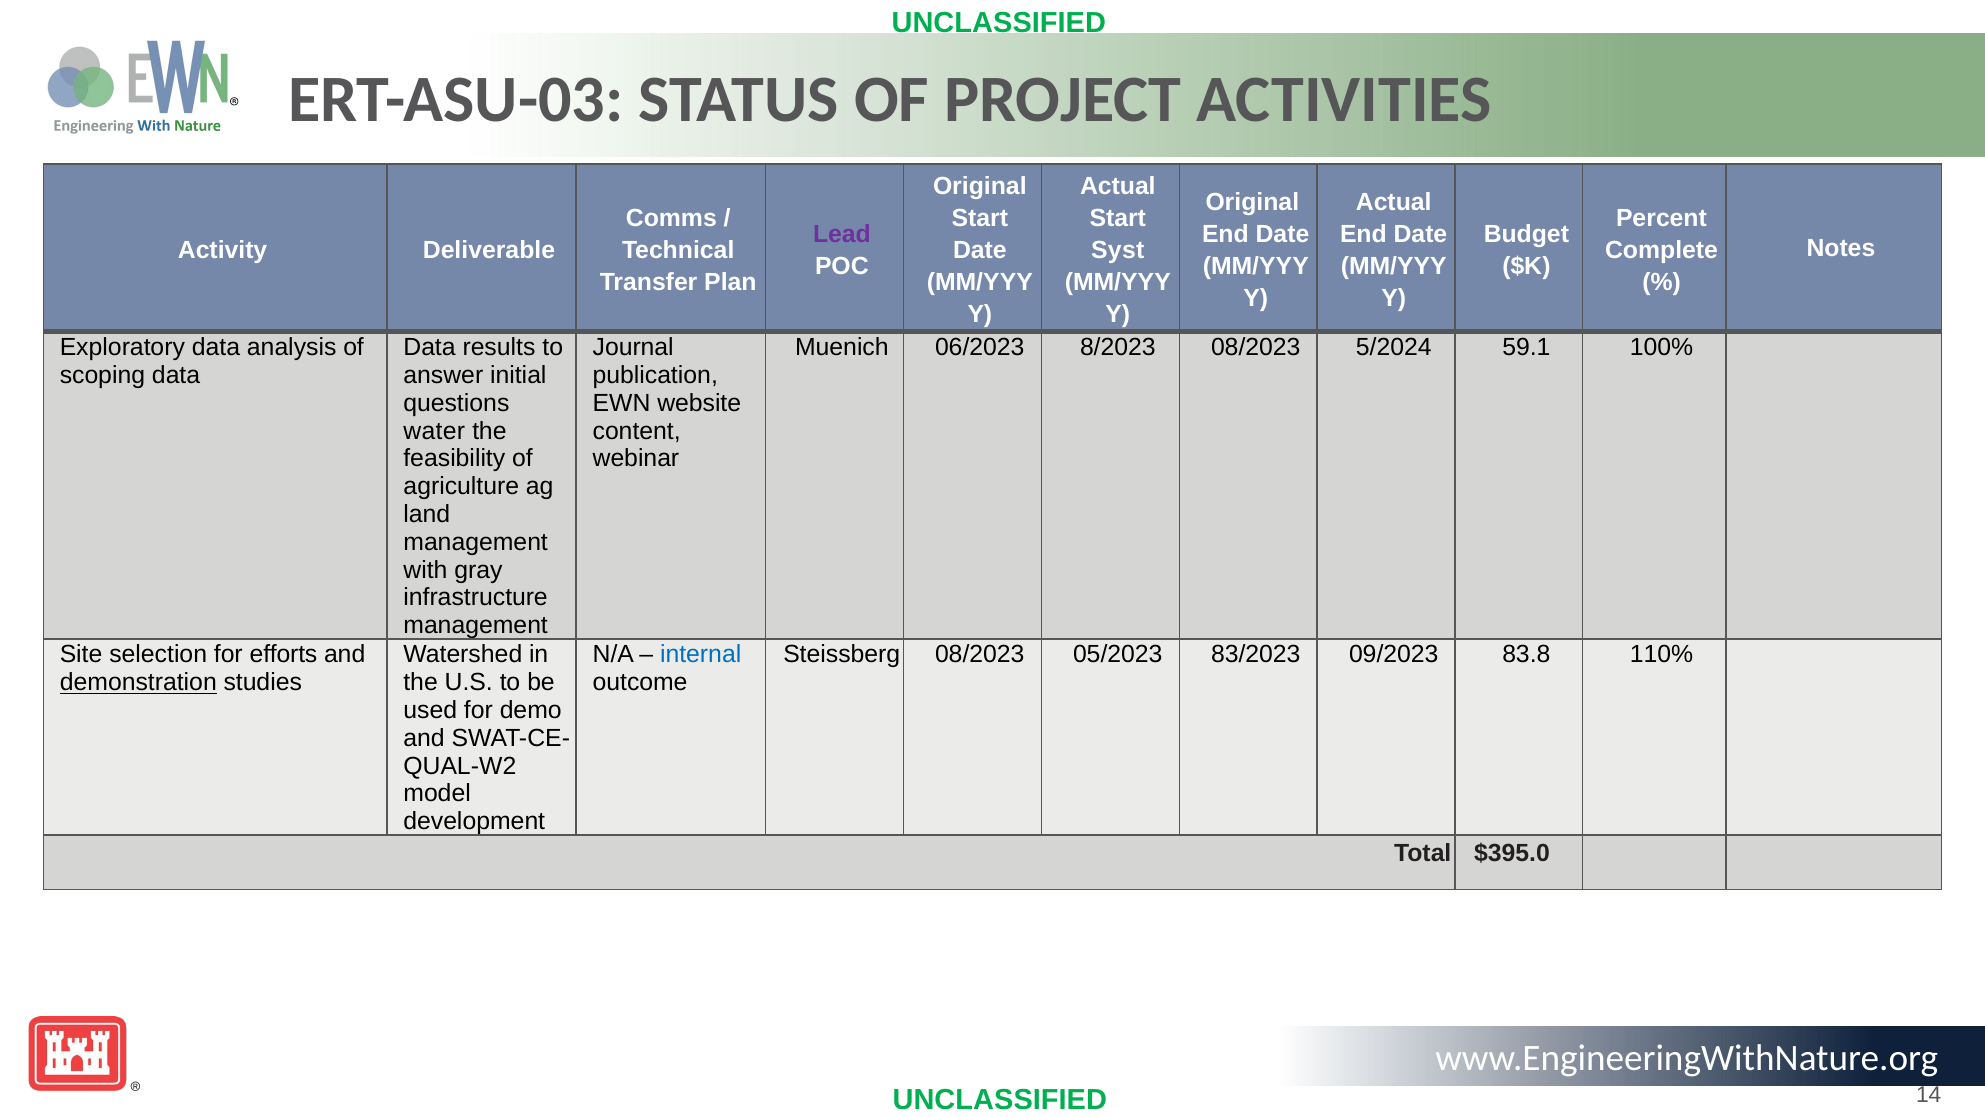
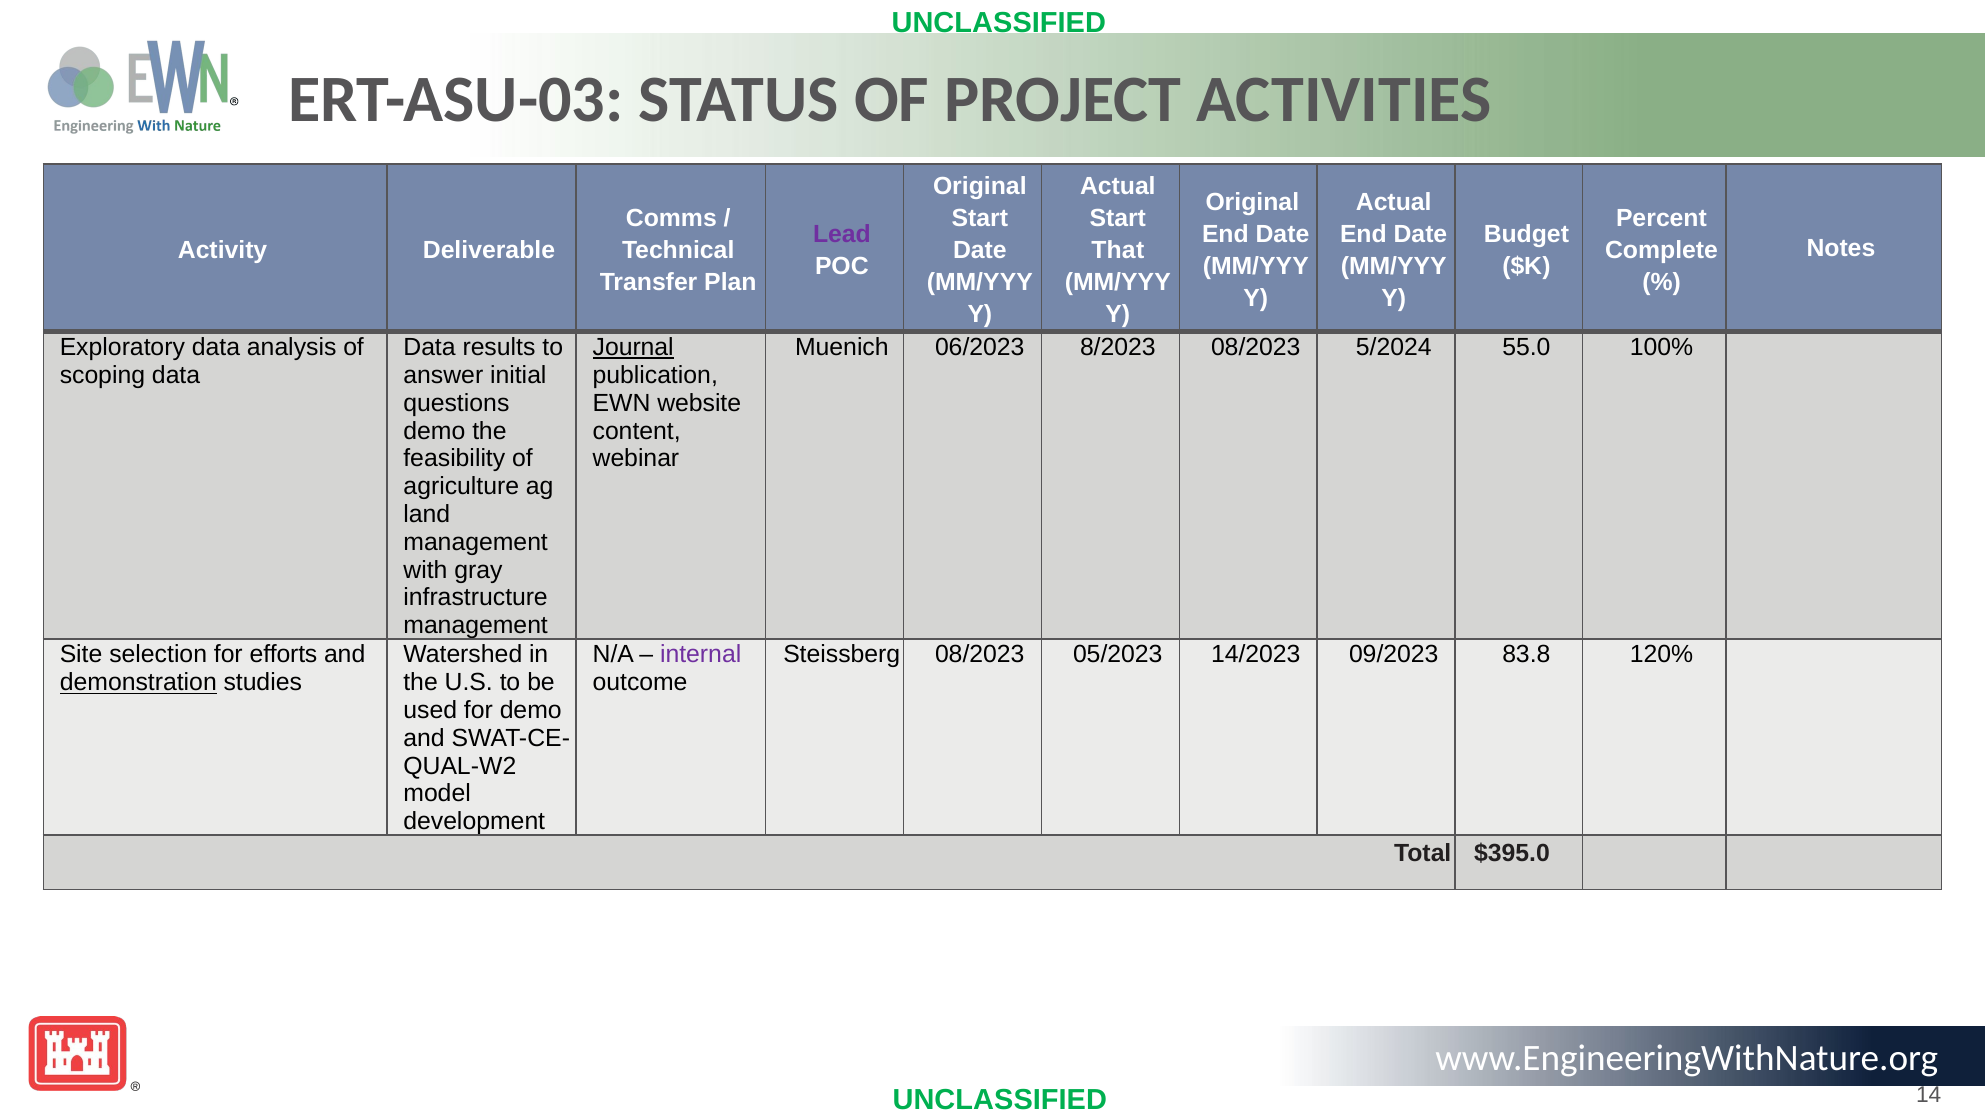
Syst: Syst -> That
Journal underline: none -> present
59.1: 59.1 -> 55.0
water at (434, 431): water -> demo
internal colour: blue -> purple
83/2023: 83/2023 -> 14/2023
110%: 110% -> 120%
